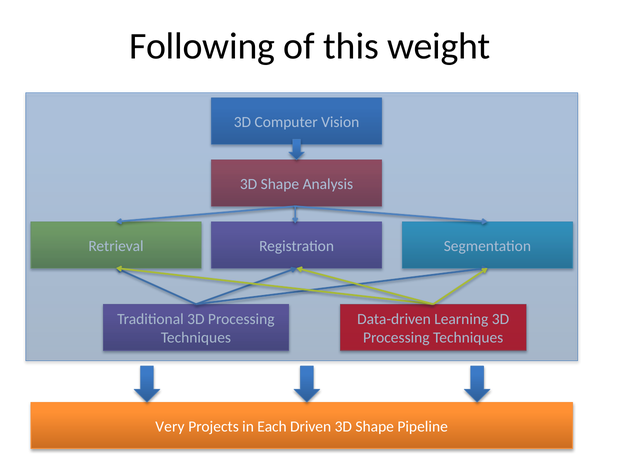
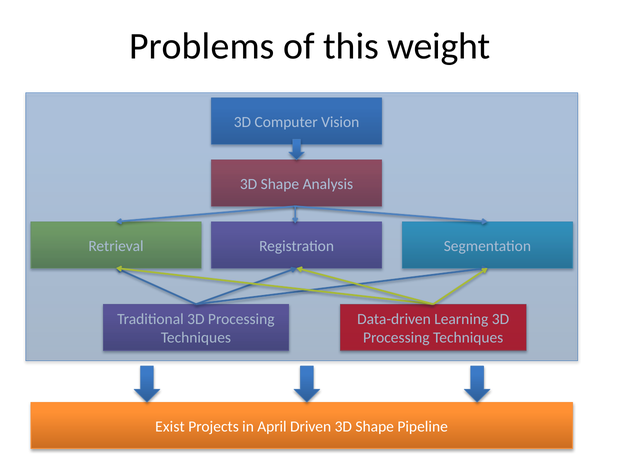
Following: Following -> Problems
Very: Very -> Exist
Each: Each -> April
